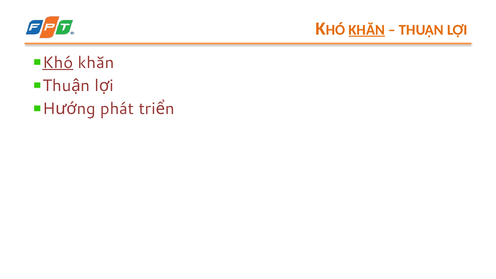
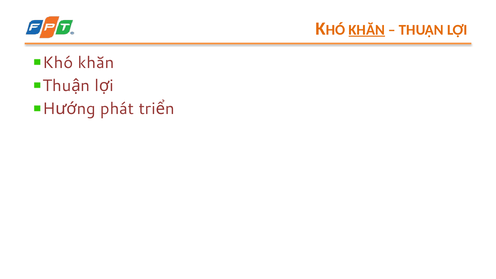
Khó underline: present -> none
